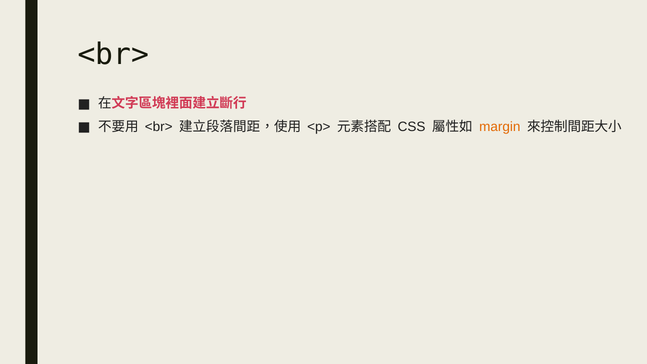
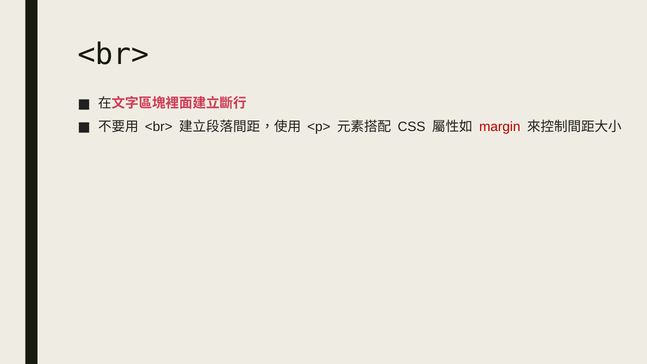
margin colour: orange -> red
